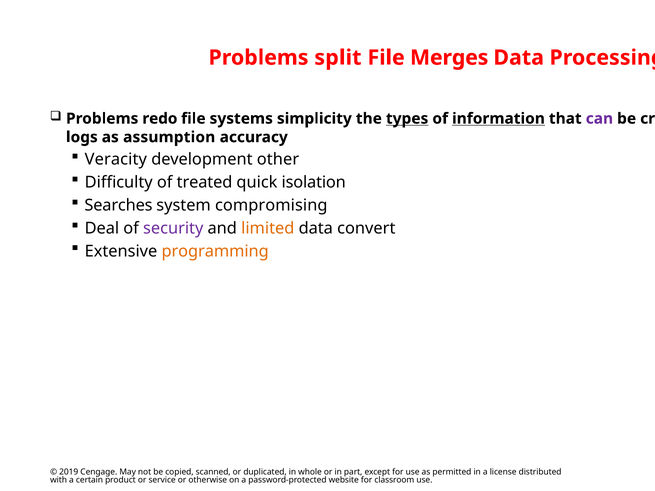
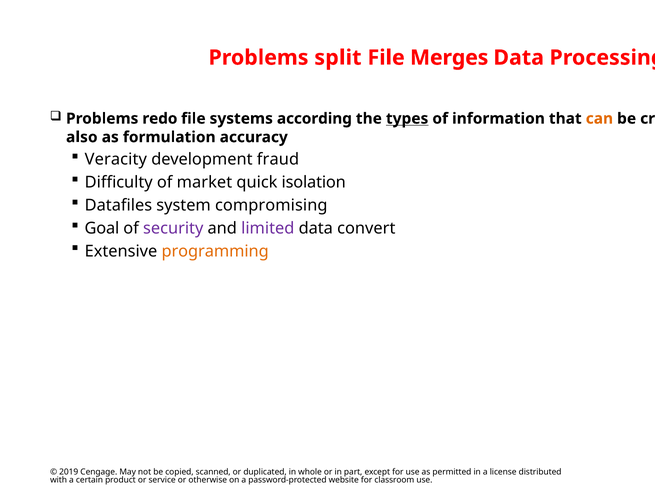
simplicity: simplicity -> according
information underline: present -> none
can colour: purple -> orange
logs: logs -> also
assumption: assumption -> formulation
other: other -> fraud
treated: treated -> market
Searches: Searches -> Datafiles
Deal: Deal -> Goal
limited colour: orange -> purple
